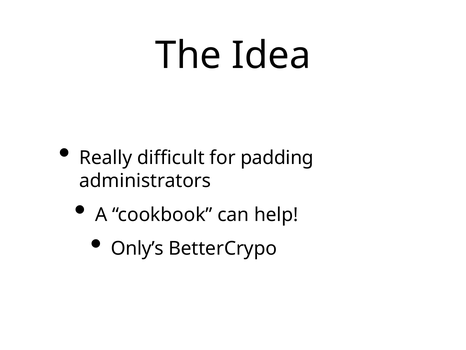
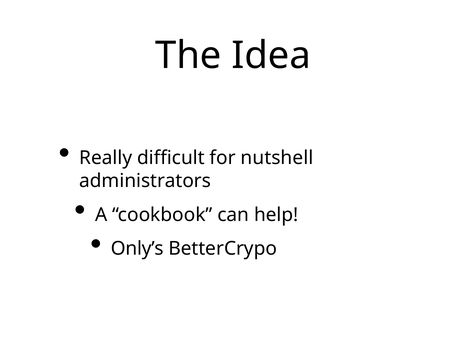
padding: padding -> nutshell
